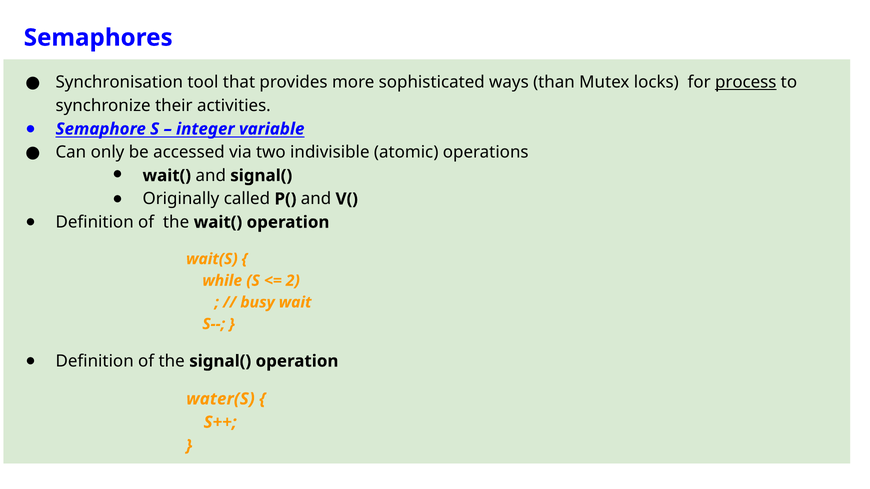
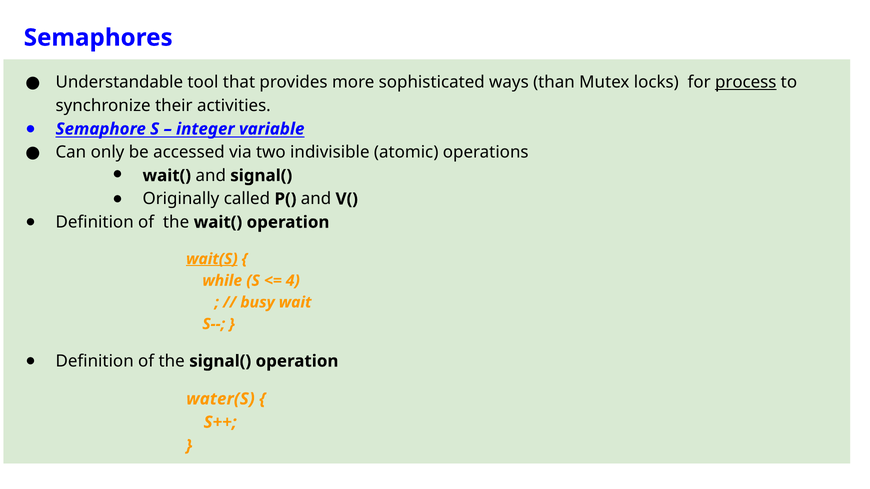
Synchronisation: Synchronisation -> Understandable
wait(S underline: none -> present
2: 2 -> 4
